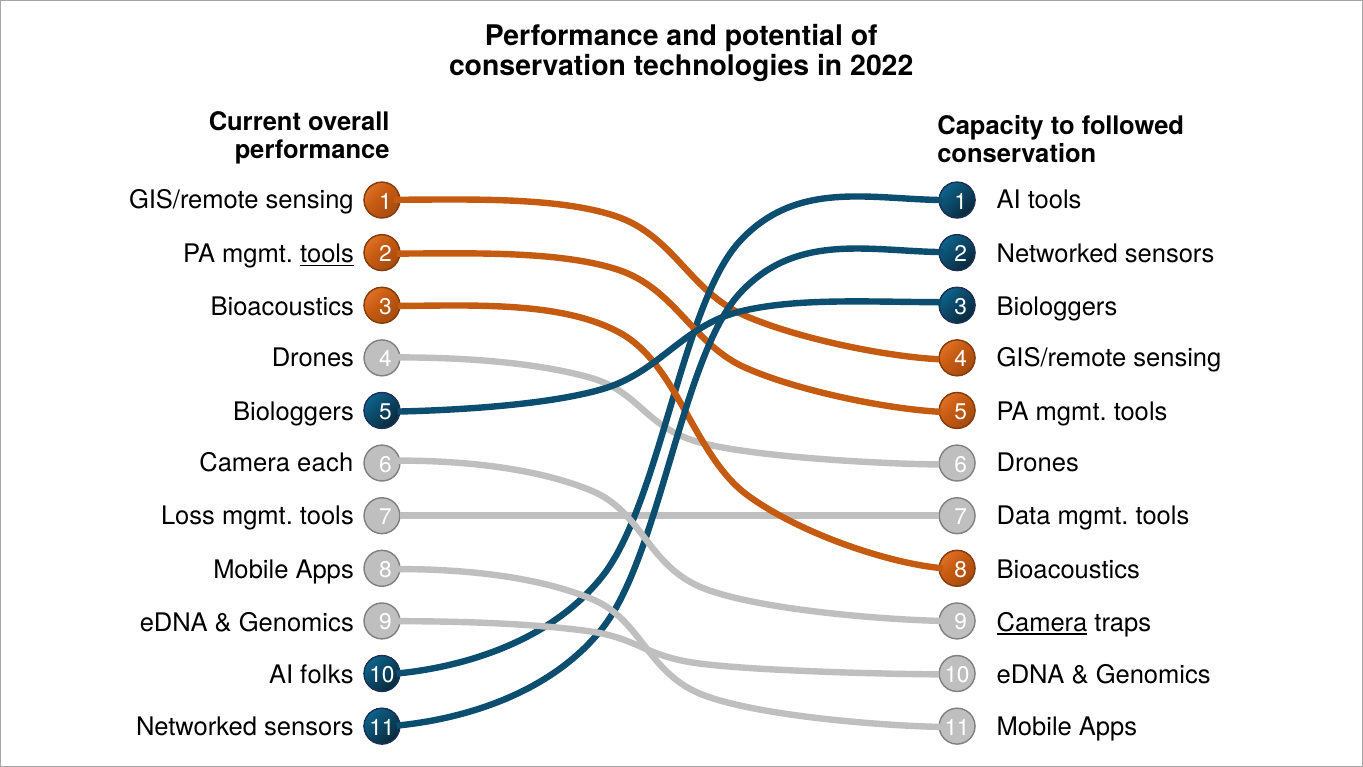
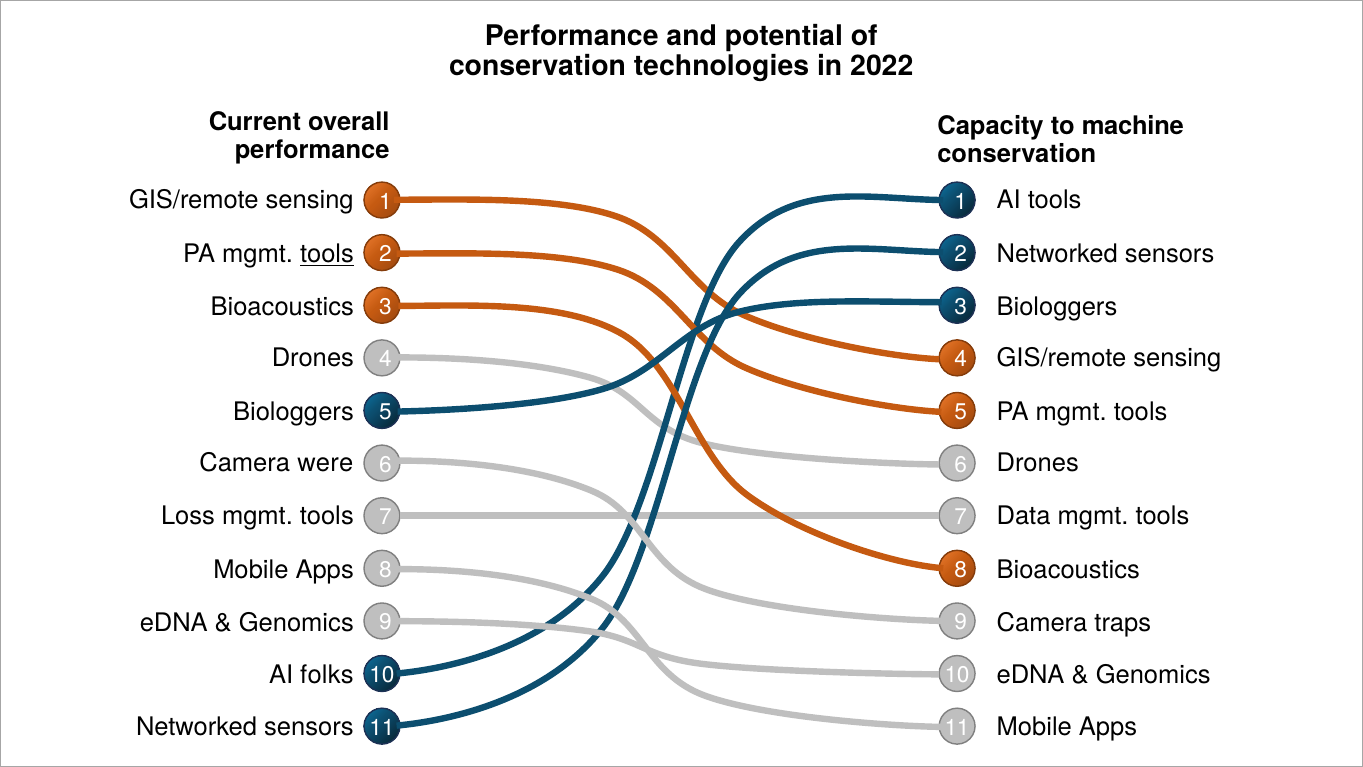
followed: followed -> machine
each: each -> were
Camera at (1042, 623) underline: present -> none
